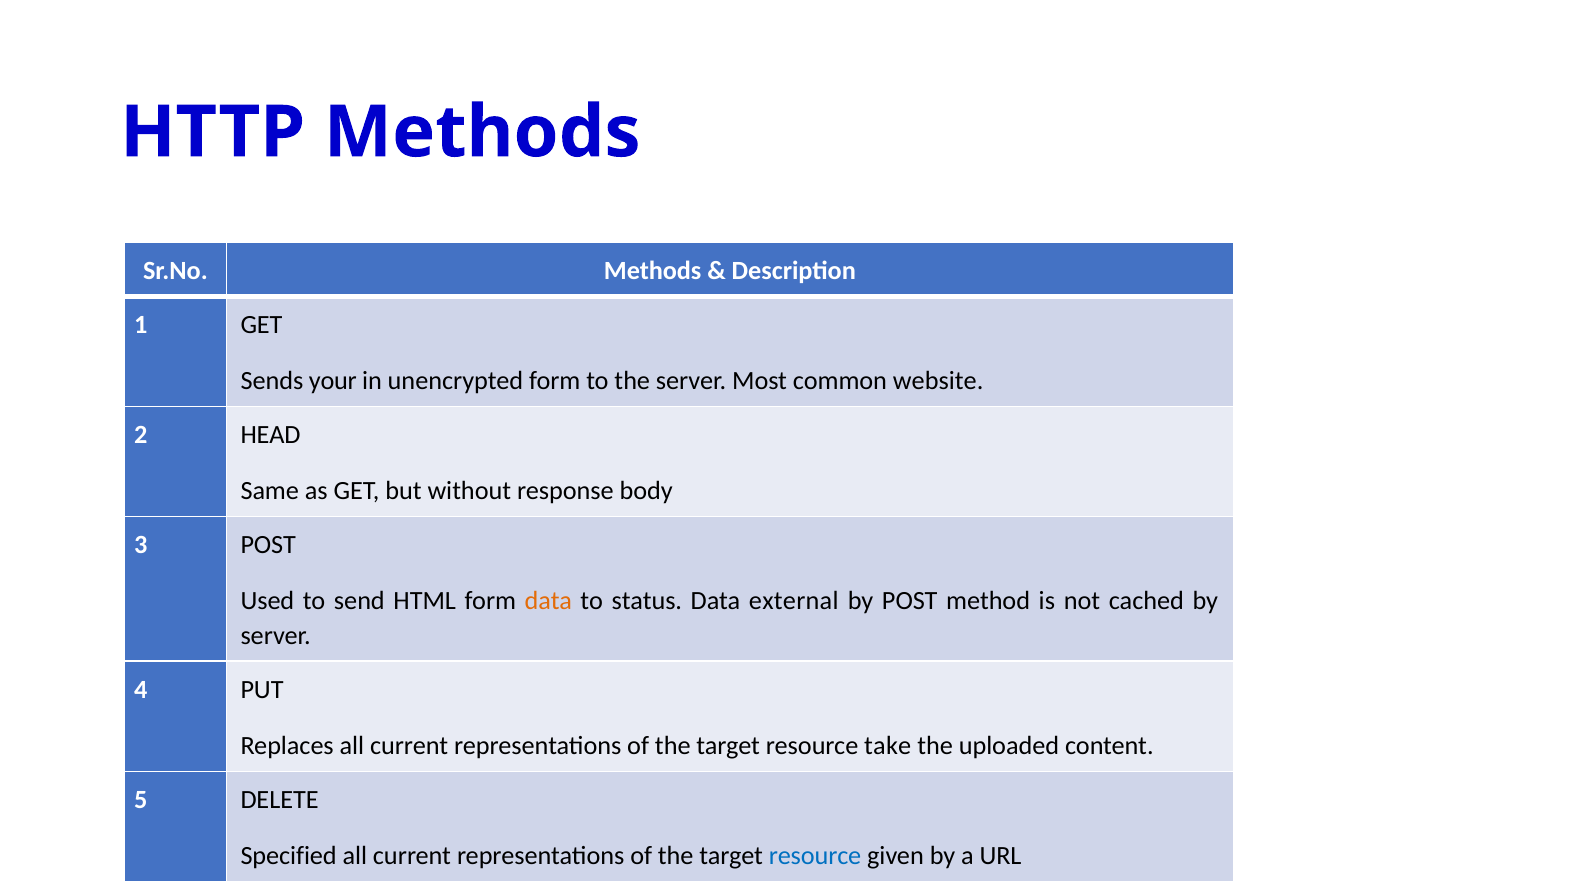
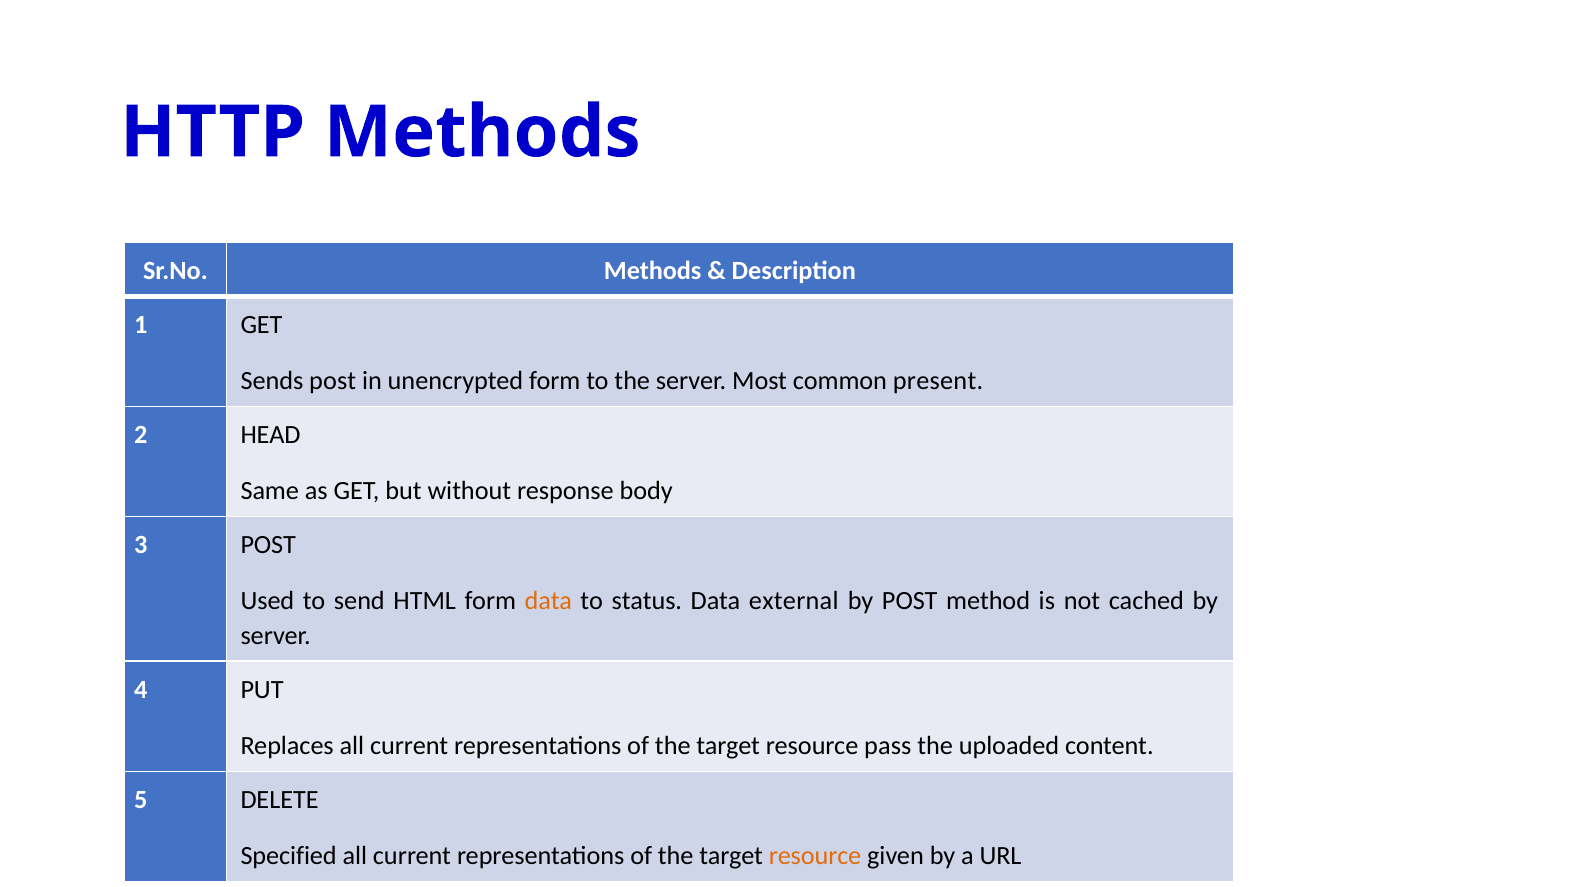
Sends your: your -> post
website: website -> present
take: take -> pass
resource at (815, 856) colour: blue -> orange
